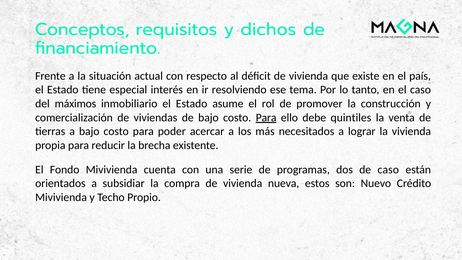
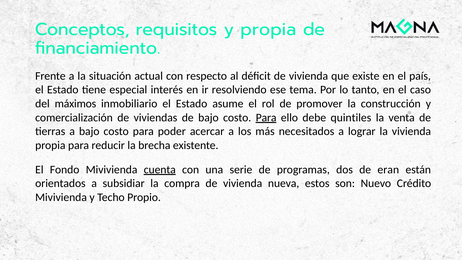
y dichos: dichos -> propia
cuenta underline: none -> present
de caso: caso -> eran
